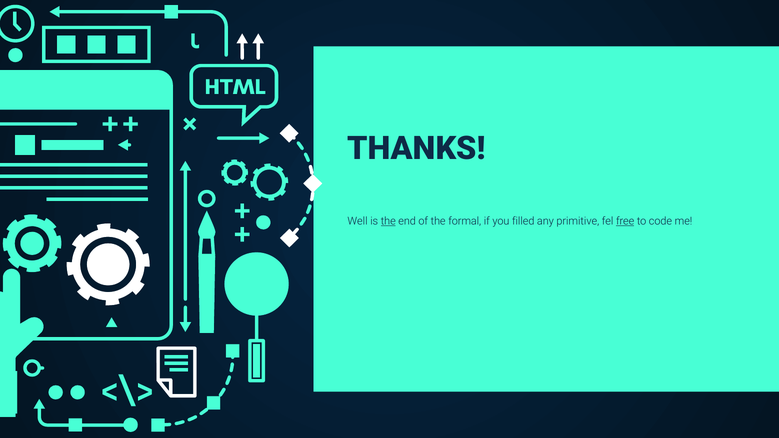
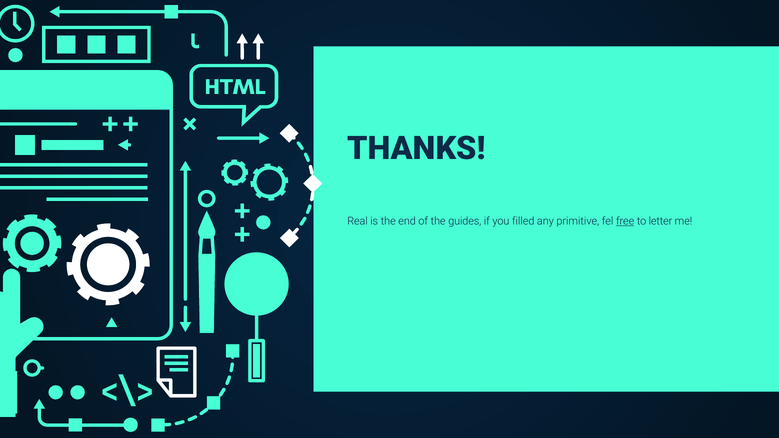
Well: Well -> Real
the at (388, 221) underline: present -> none
formal: formal -> guides
code: code -> letter
